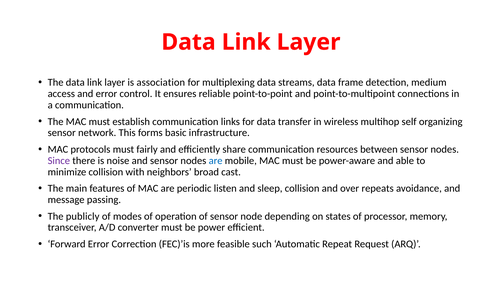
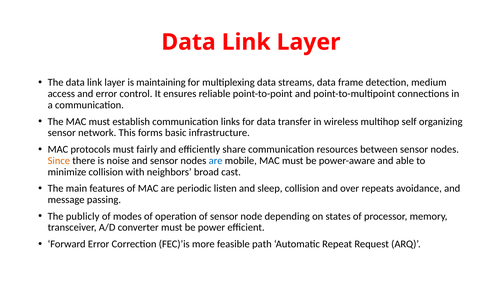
association: association -> maintaining
Since colour: purple -> orange
such: such -> path
